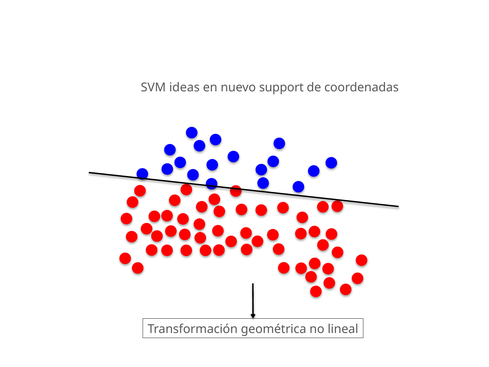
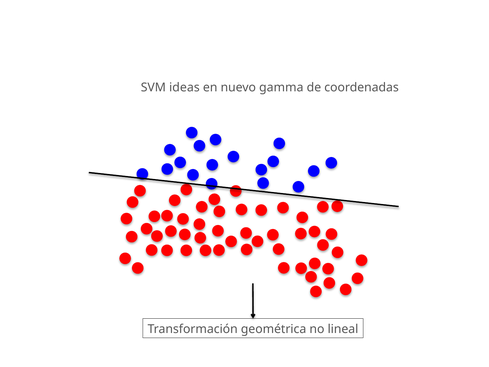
support: support -> gamma
